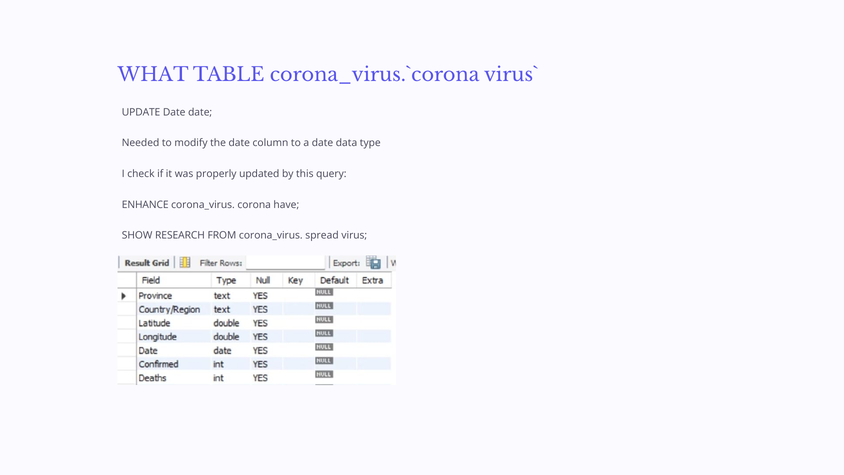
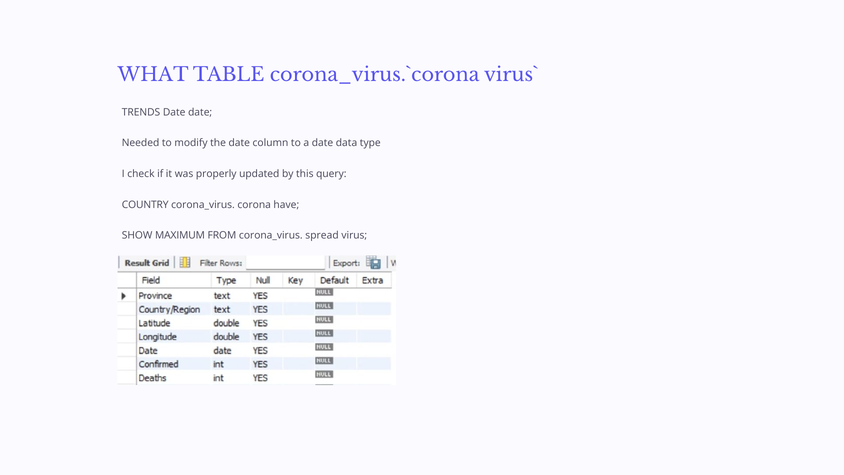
UPDATE: UPDATE -> TRENDS
ENHANCE: ENHANCE -> COUNTRY
RESEARCH: RESEARCH -> MAXIMUM
